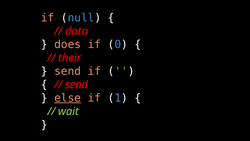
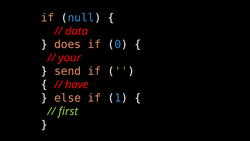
their: their -> your
send at (77, 84): send -> have
else underline: present -> none
wait: wait -> first
